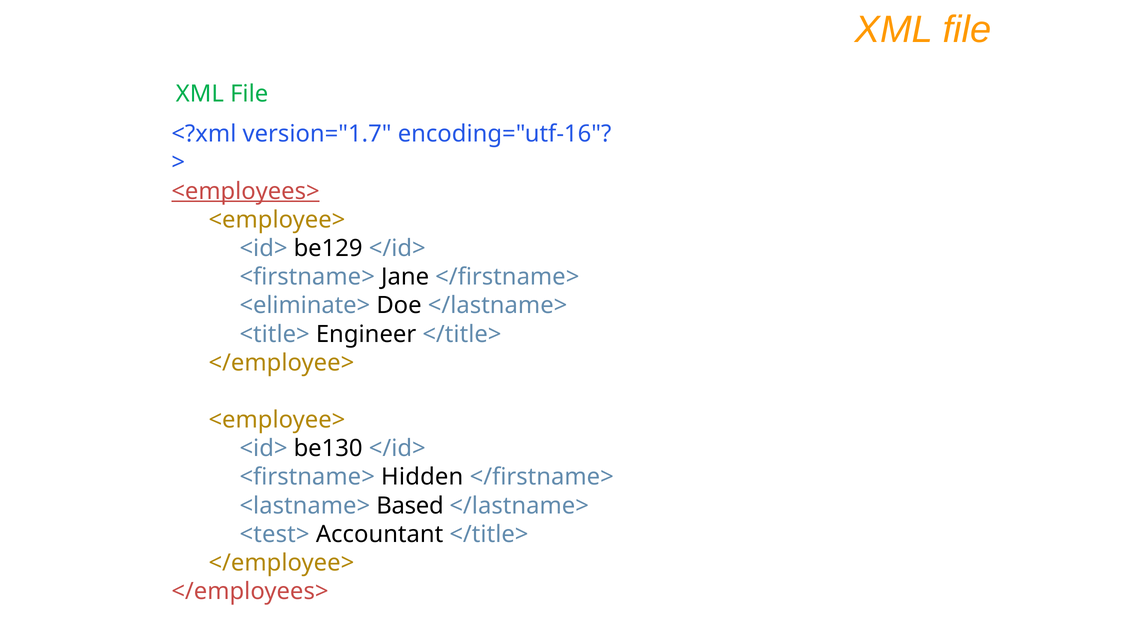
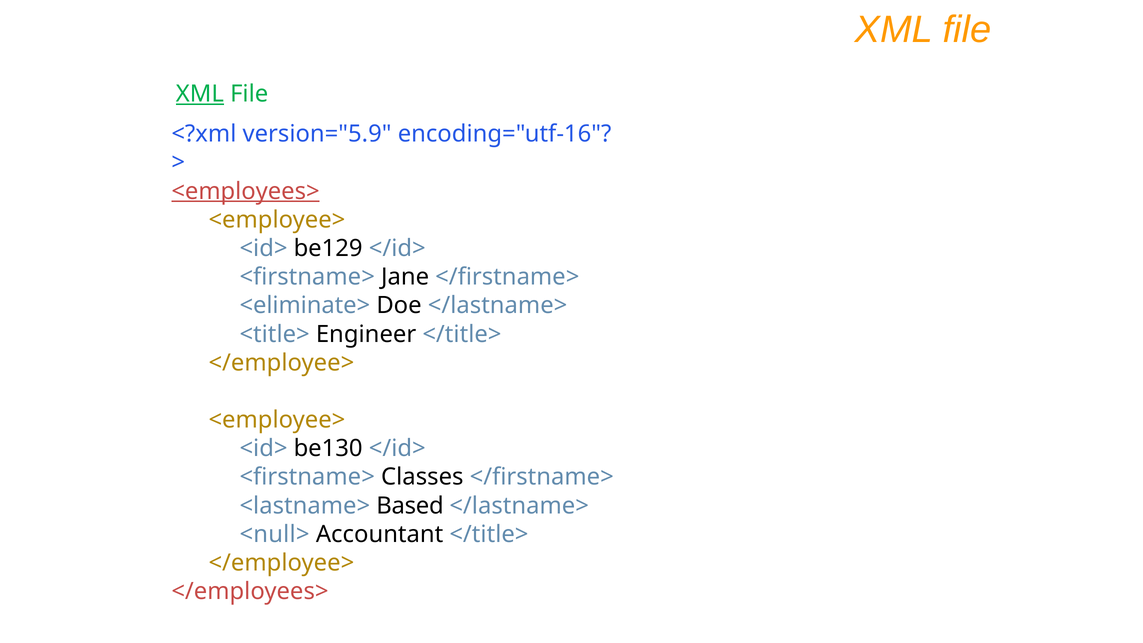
XML at (200, 94) underline: none -> present
version="1.7: version="1.7 -> version="5.9
Hidden: Hidden -> Classes
<test>: <test> -> <null>
